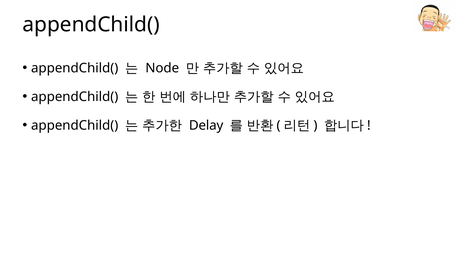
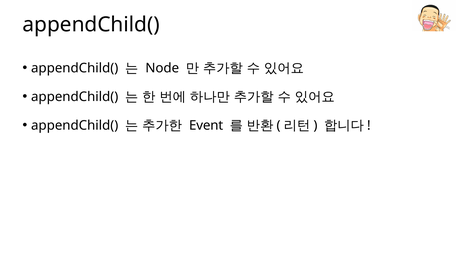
Delay: Delay -> Event
